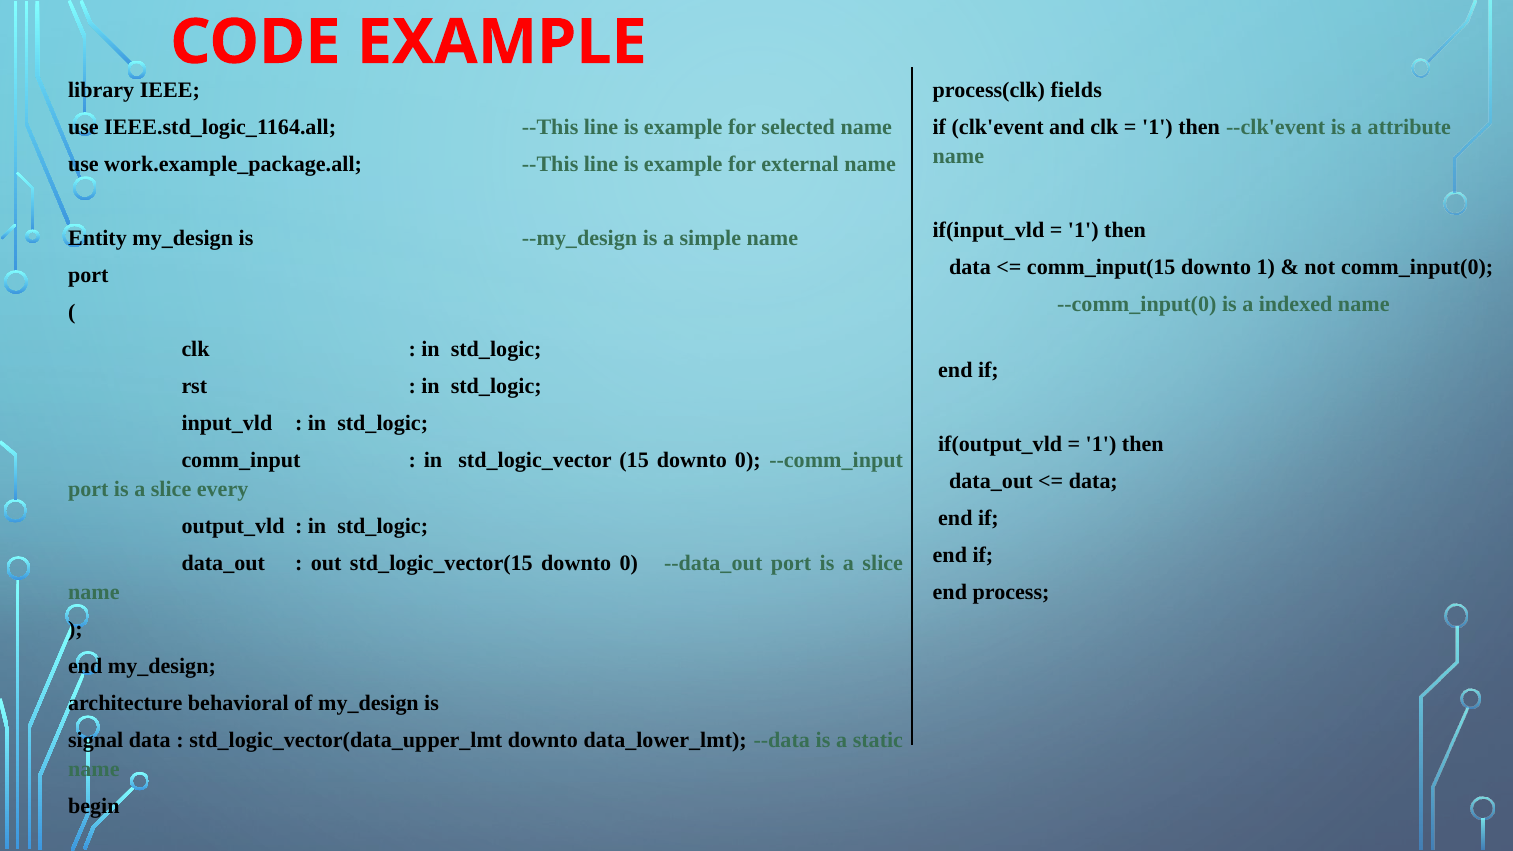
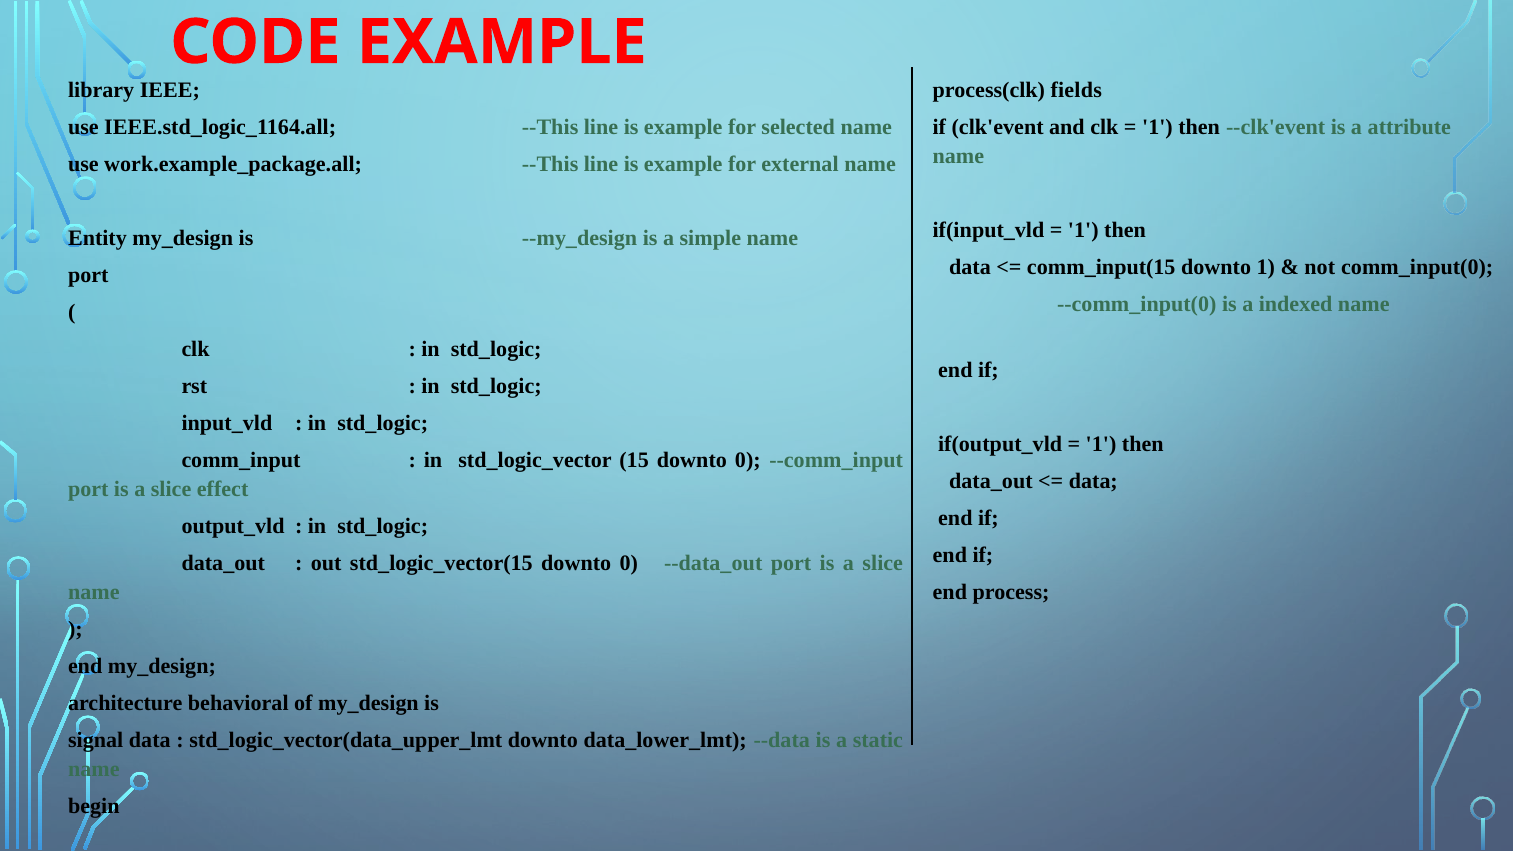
every: every -> effect
